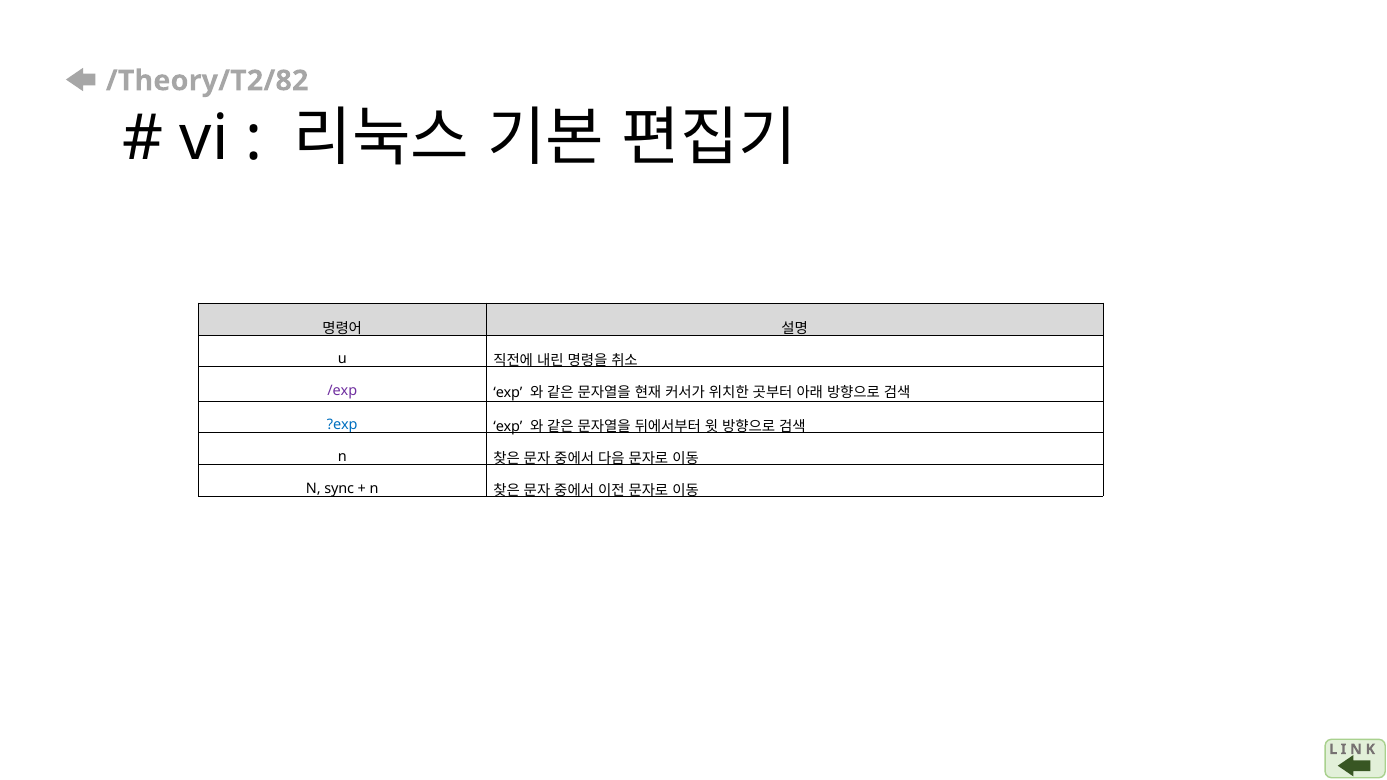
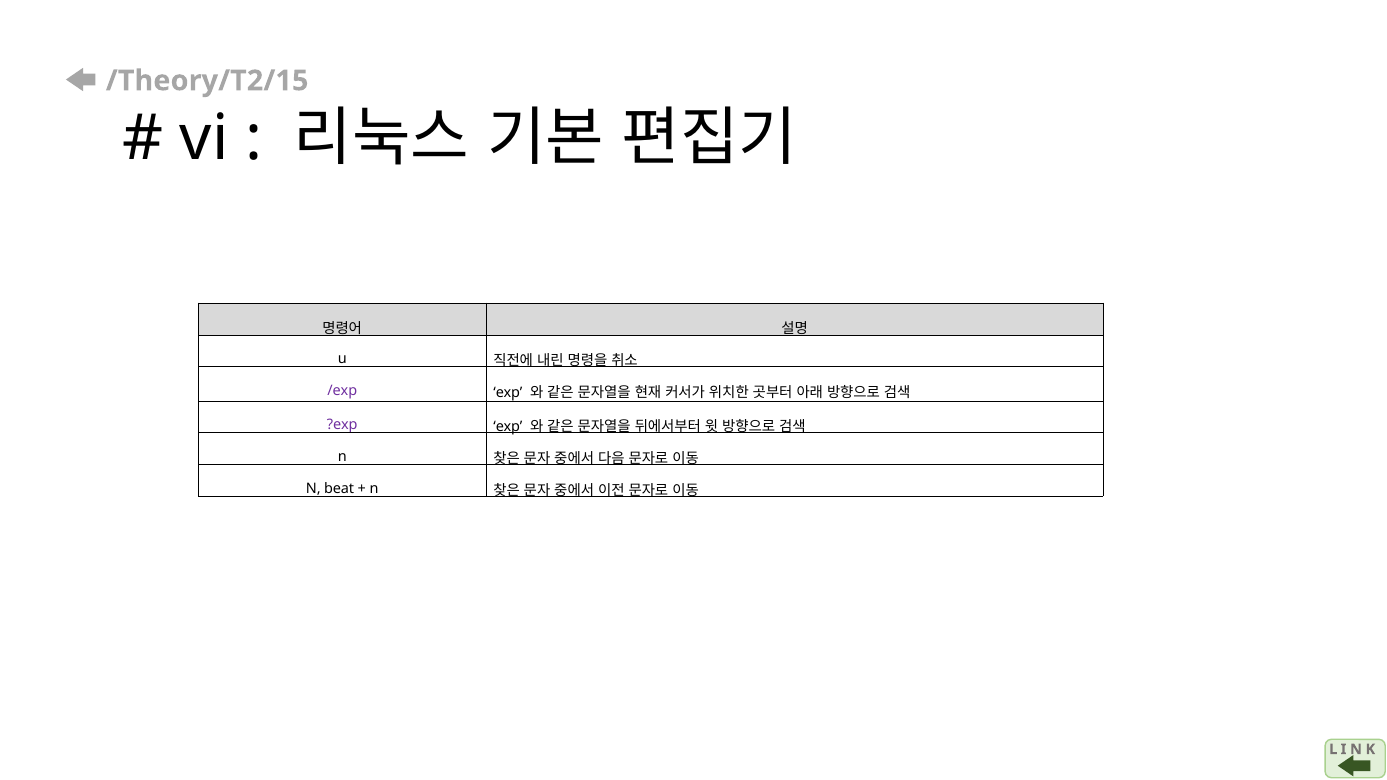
/Theory/T2/82: /Theory/T2/82 -> /Theory/T2/15
?exp colour: blue -> purple
sync: sync -> beat
